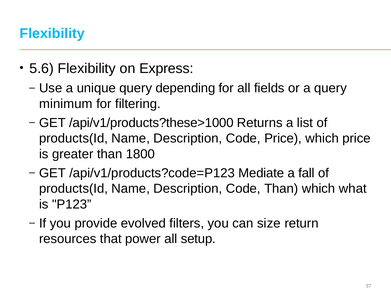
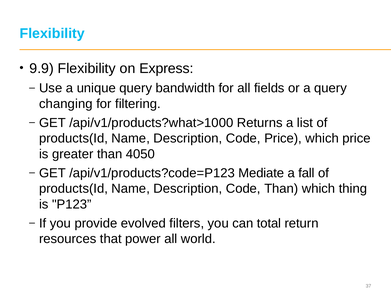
5.6: 5.6 -> 9.9
depending: depending -> bandwidth
minimum: minimum -> changing
/api/v1/products?these>1000: /api/v1/products?these>1000 -> /api/v1/products?what>1000
1800: 1800 -> 4050
what: what -> thing
size: size -> total
setup: setup -> world
